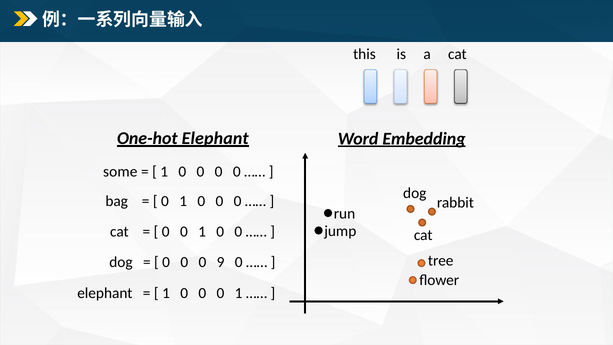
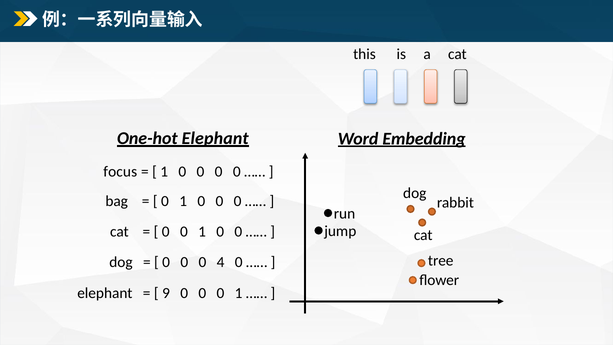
some: some -> focus
9: 9 -> 4
1 at (166, 293): 1 -> 9
